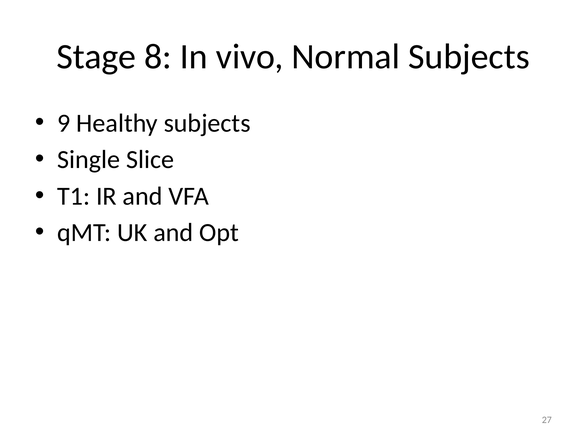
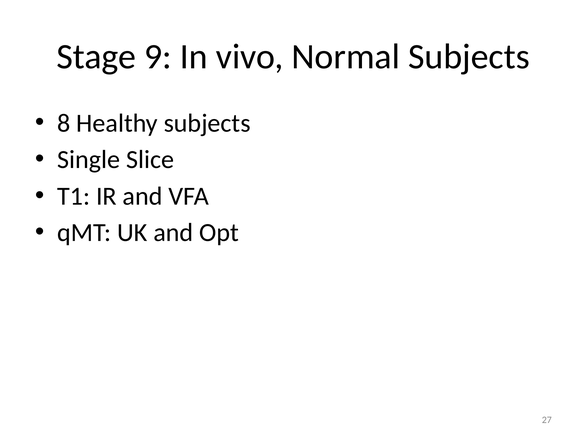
8: 8 -> 9
9: 9 -> 8
